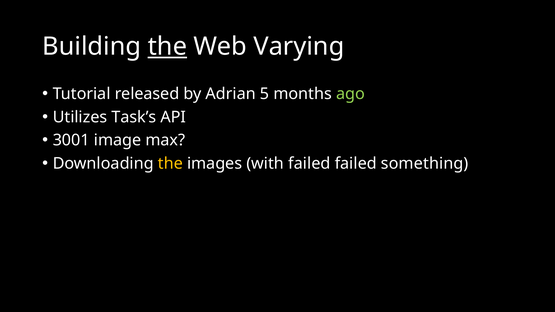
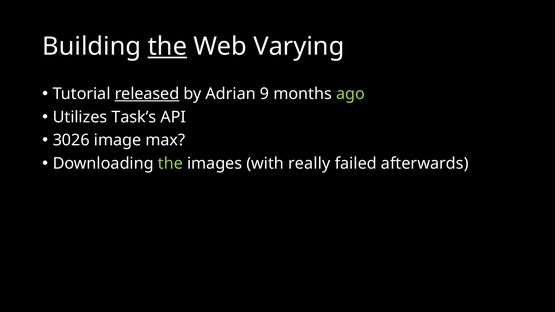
released underline: none -> present
5: 5 -> 9
3001: 3001 -> 3026
the at (170, 164) colour: yellow -> light green
with failed: failed -> really
something: something -> afterwards
